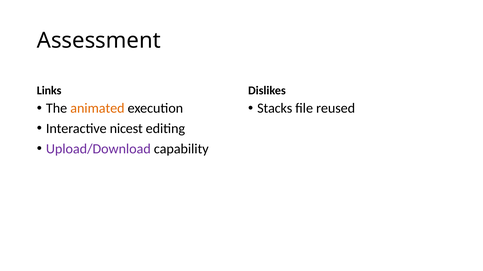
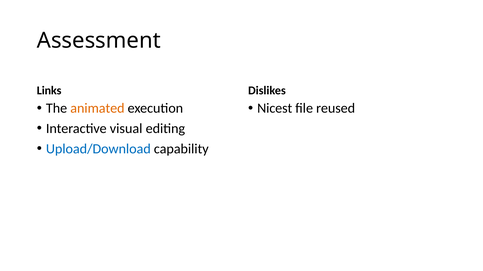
Stacks: Stacks -> Nicest
nicest: nicest -> visual
Upload/Download colour: purple -> blue
